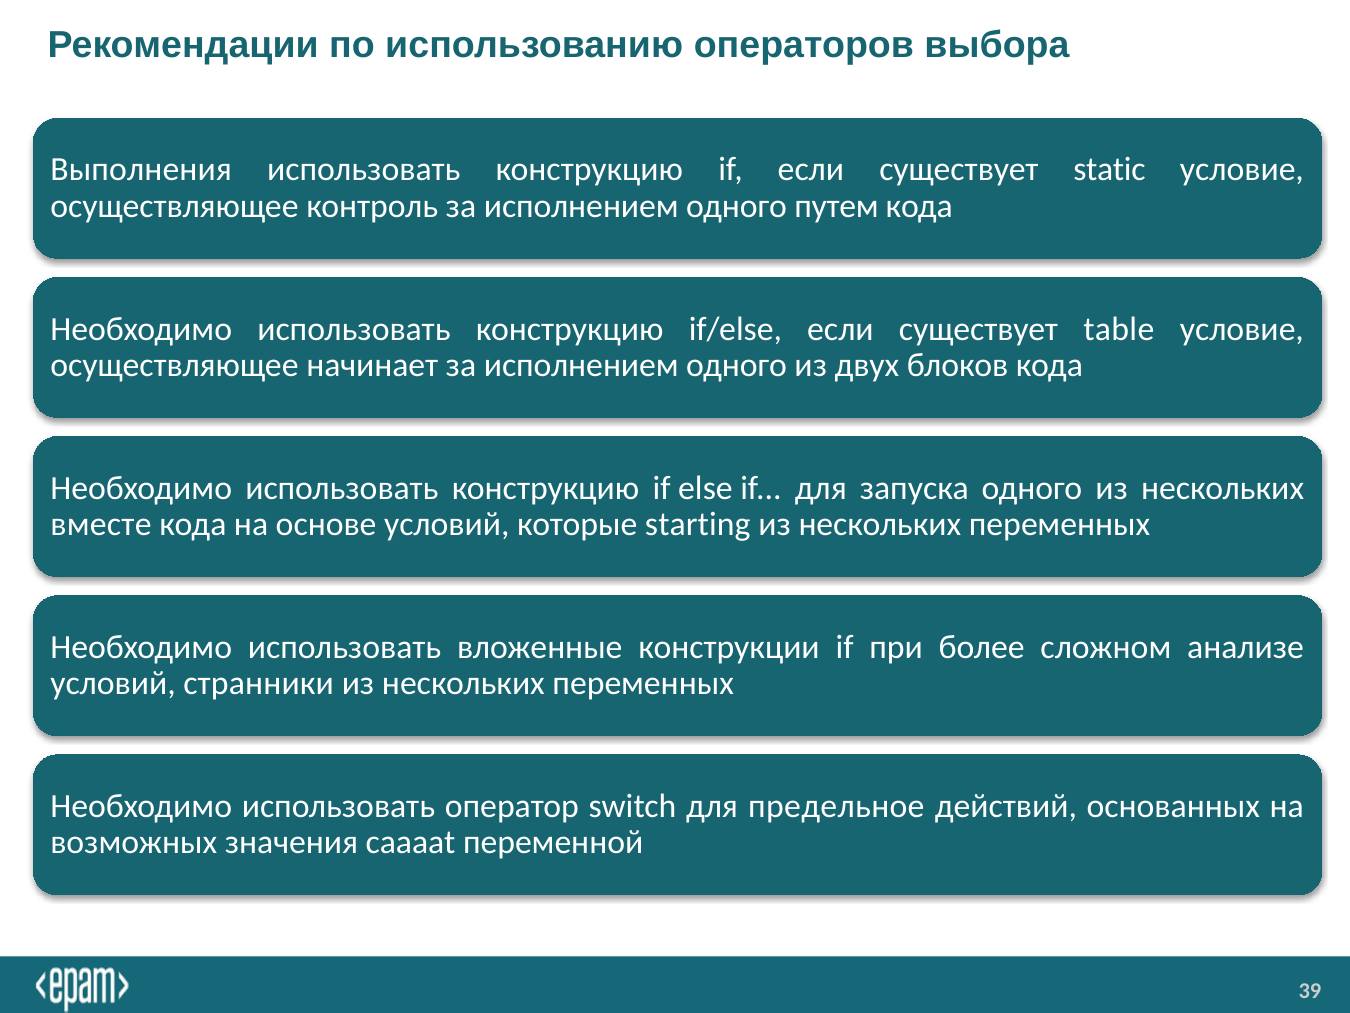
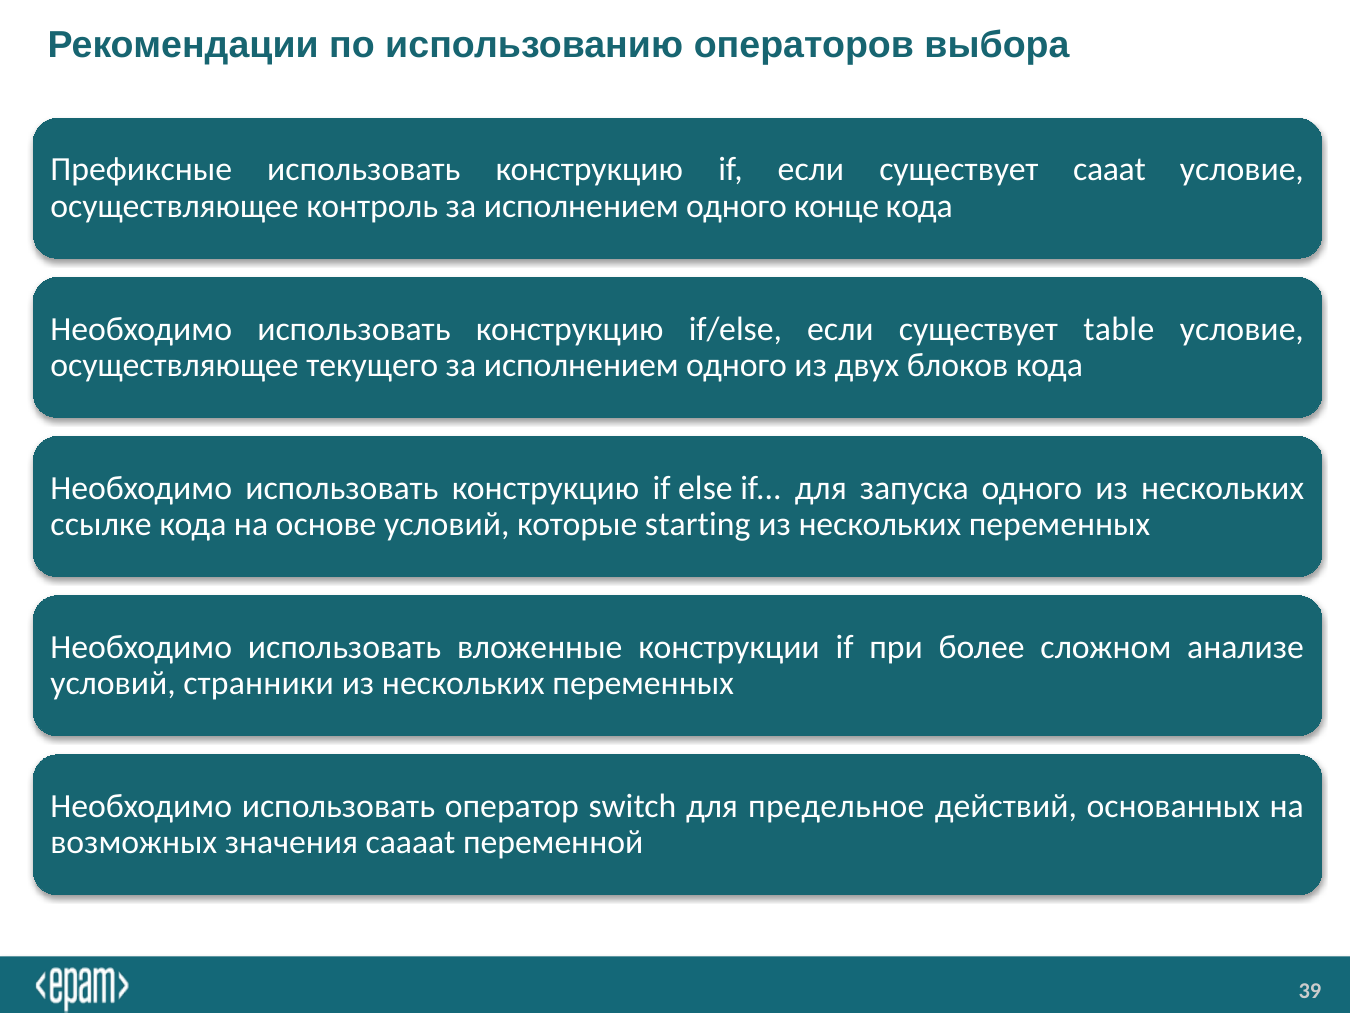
Выполнения: Выполнения -> Префиксные
static: static -> cаааt
путем: путем -> конце
начинает: начинает -> текущего
вместе: вместе -> ссылке
